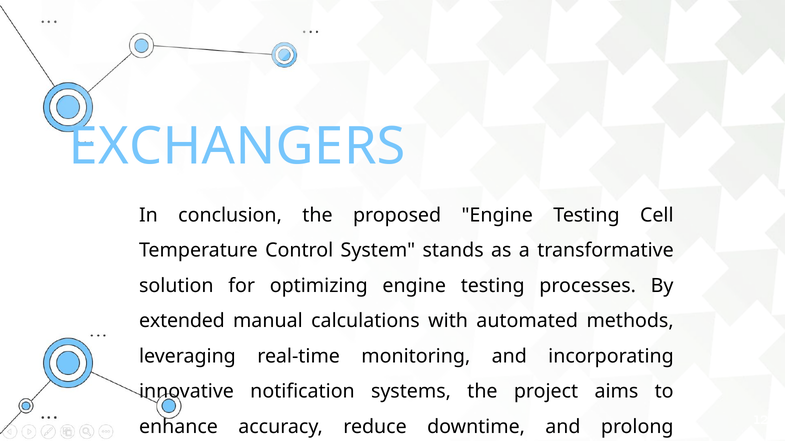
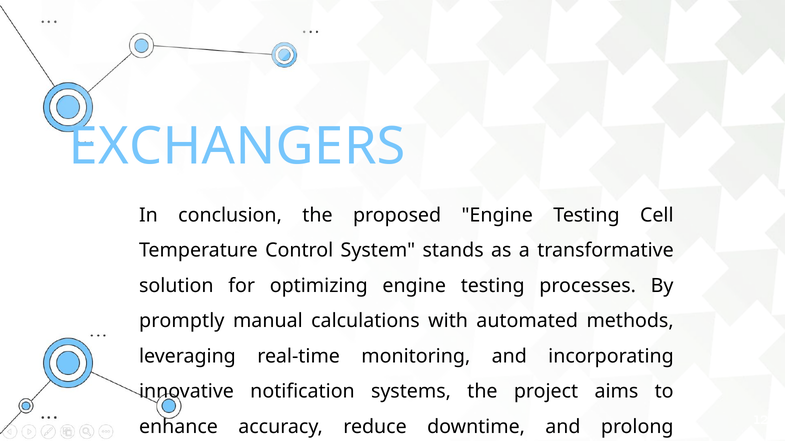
extended: extended -> promptly
